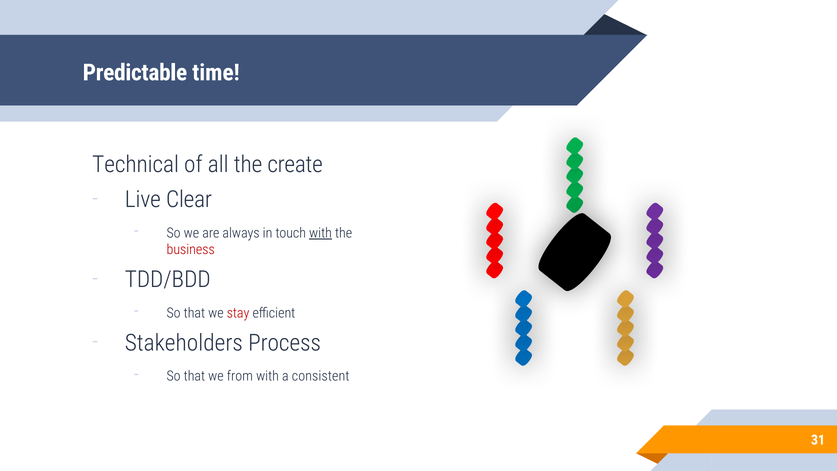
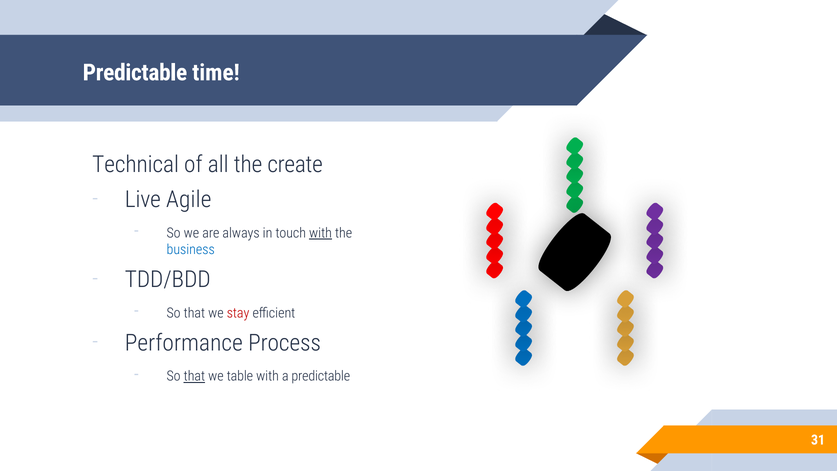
Clear: Clear -> Agile
business colour: red -> blue
Stakeholders: Stakeholders -> Performance
that at (194, 376) underline: none -> present
from: from -> table
a consistent: consistent -> predictable
